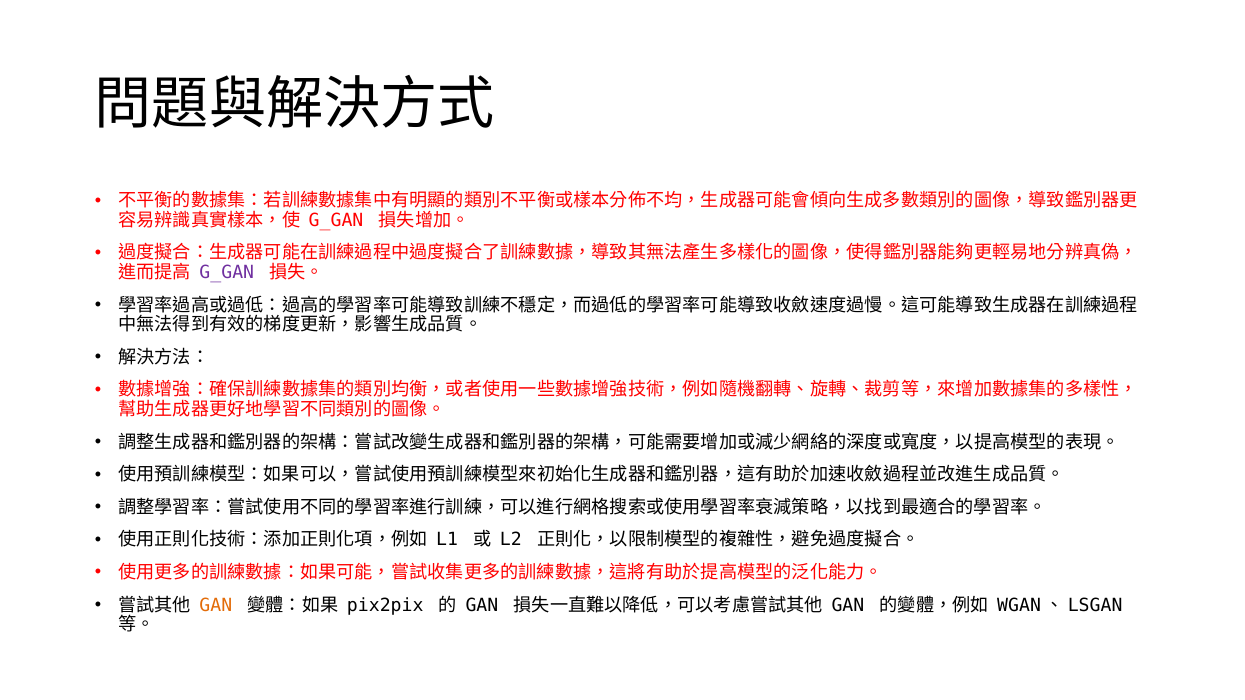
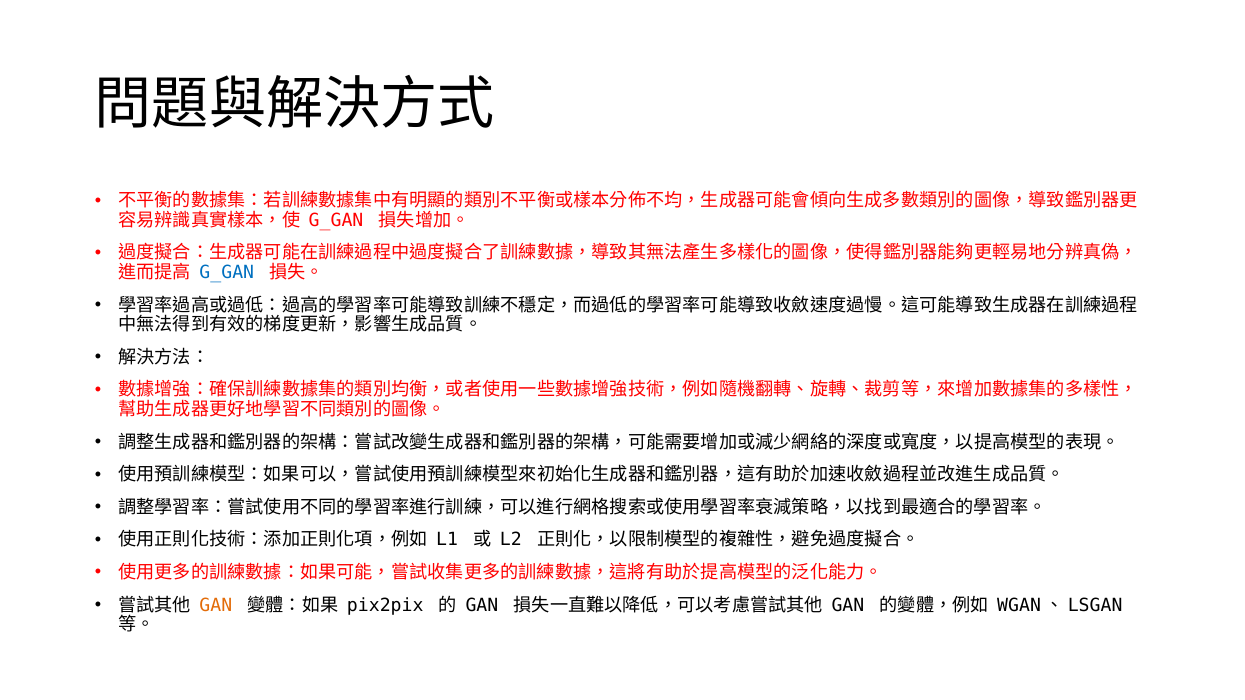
G_GAN at (227, 273) colour: purple -> blue
